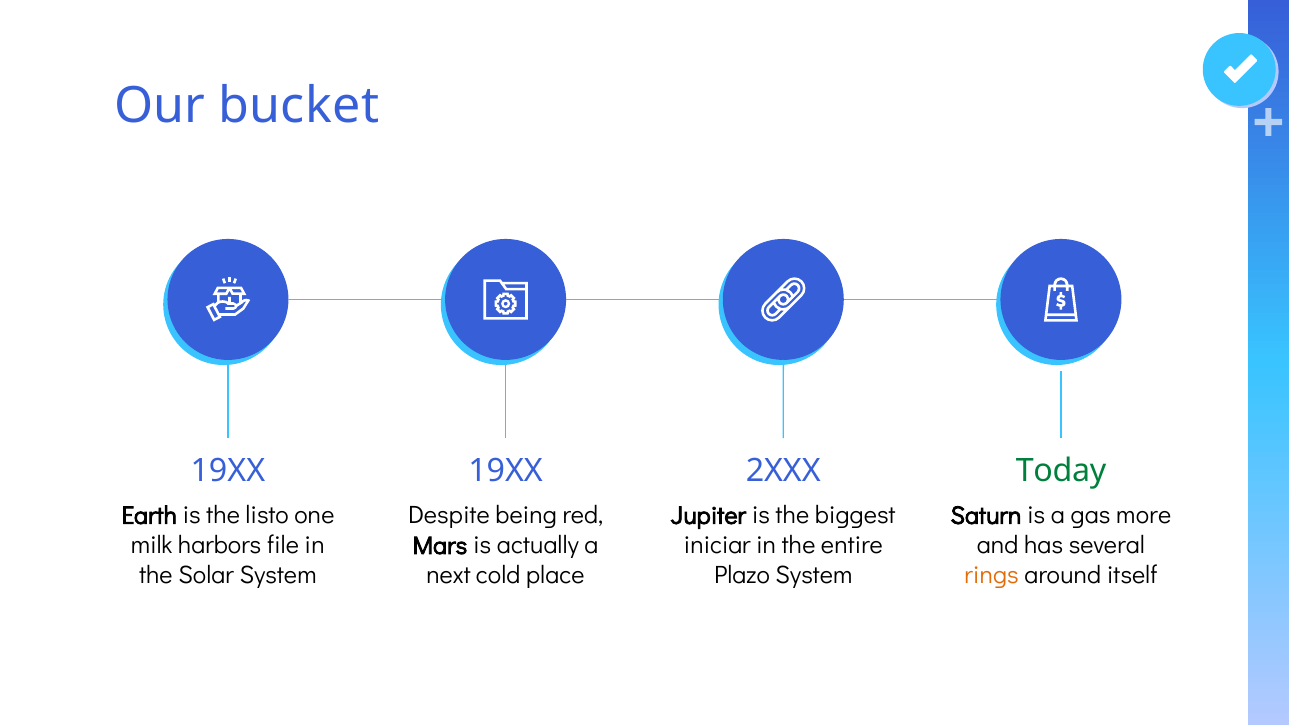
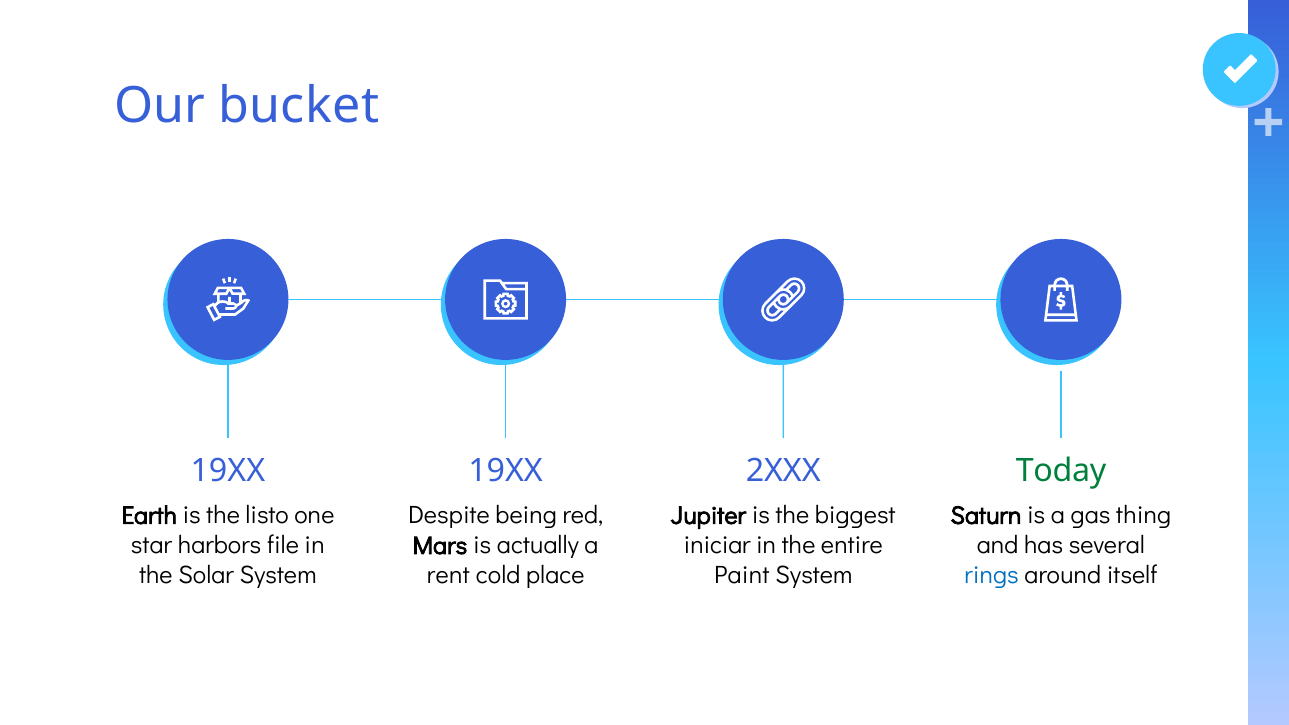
more: more -> thing
milk: milk -> star
next: next -> rent
Plazo: Plazo -> Paint
rings colour: orange -> blue
